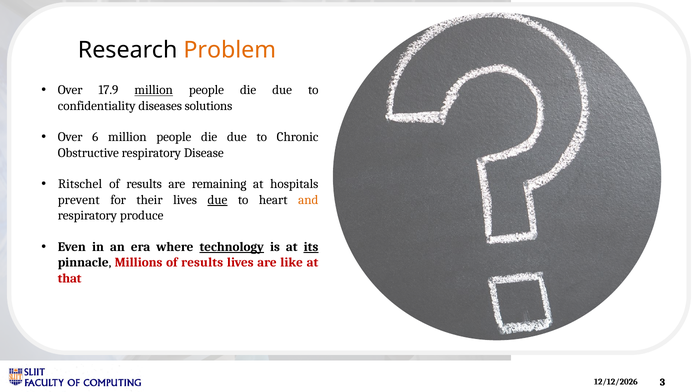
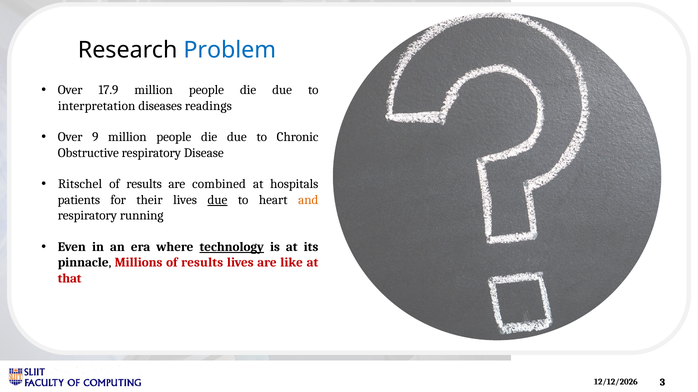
Problem colour: orange -> blue
million at (154, 90) underline: present -> none
confidentiality: confidentiality -> interpretation
solutions: solutions -> readings
6: 6 -> 9
remaining: remaining -> combined
prevent: prevent -> patients
produce: produce -> running
its underline: present -> none
